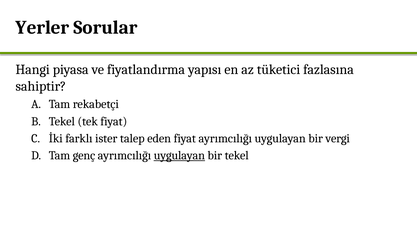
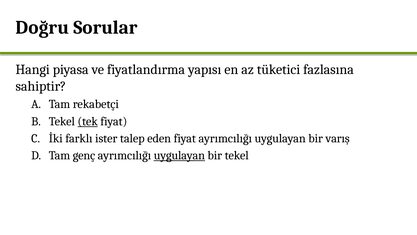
Yerler: Yerler -> Doğru
tek underline: none -> present
vergi: vergi -> varış
